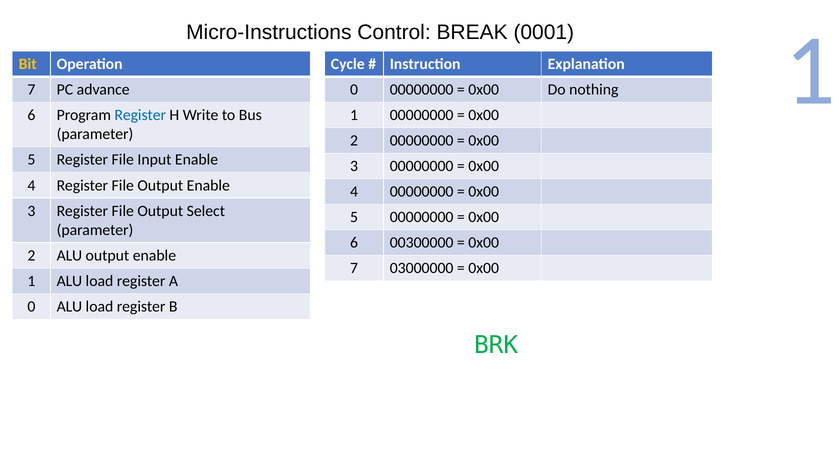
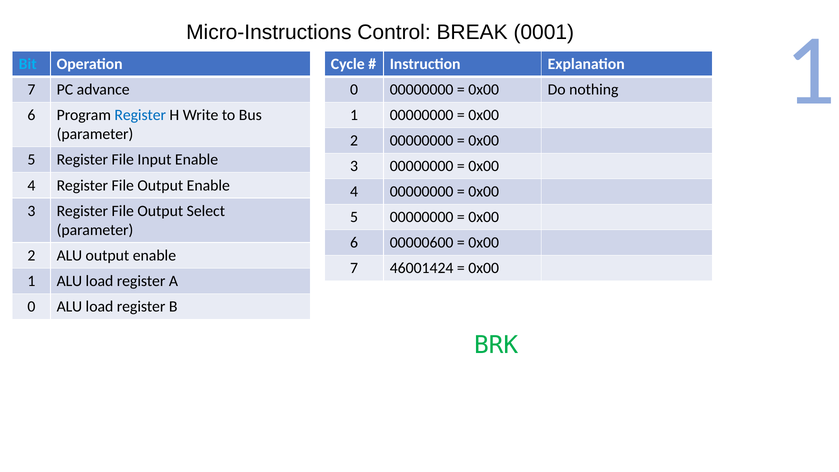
Bit colour: yellow -> light blue
00300000: 00300000 -> 00000600
03000000: 03000000 -> 46001424
